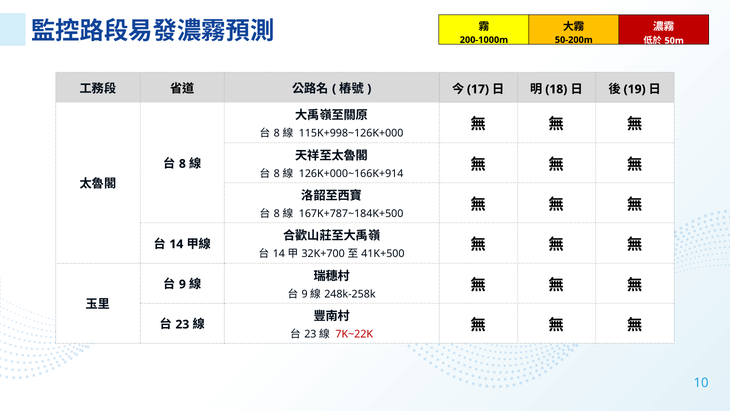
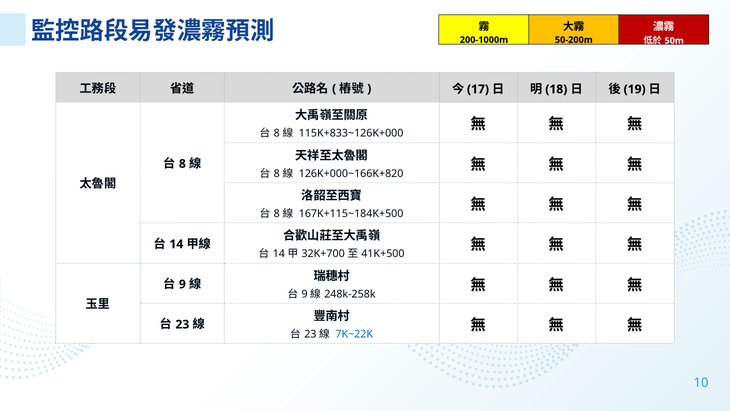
115K+998~126K+000: 115K+998~126K+000 -> 115K+833~126K+000
126K+000~166K+914: 126K+000~166K+914 -> 126K+000~166K+820
167K+787~184K+500: 167K+787~184K+500 -> 167K+115~184K+500
7K~22K colour: red -> blue
